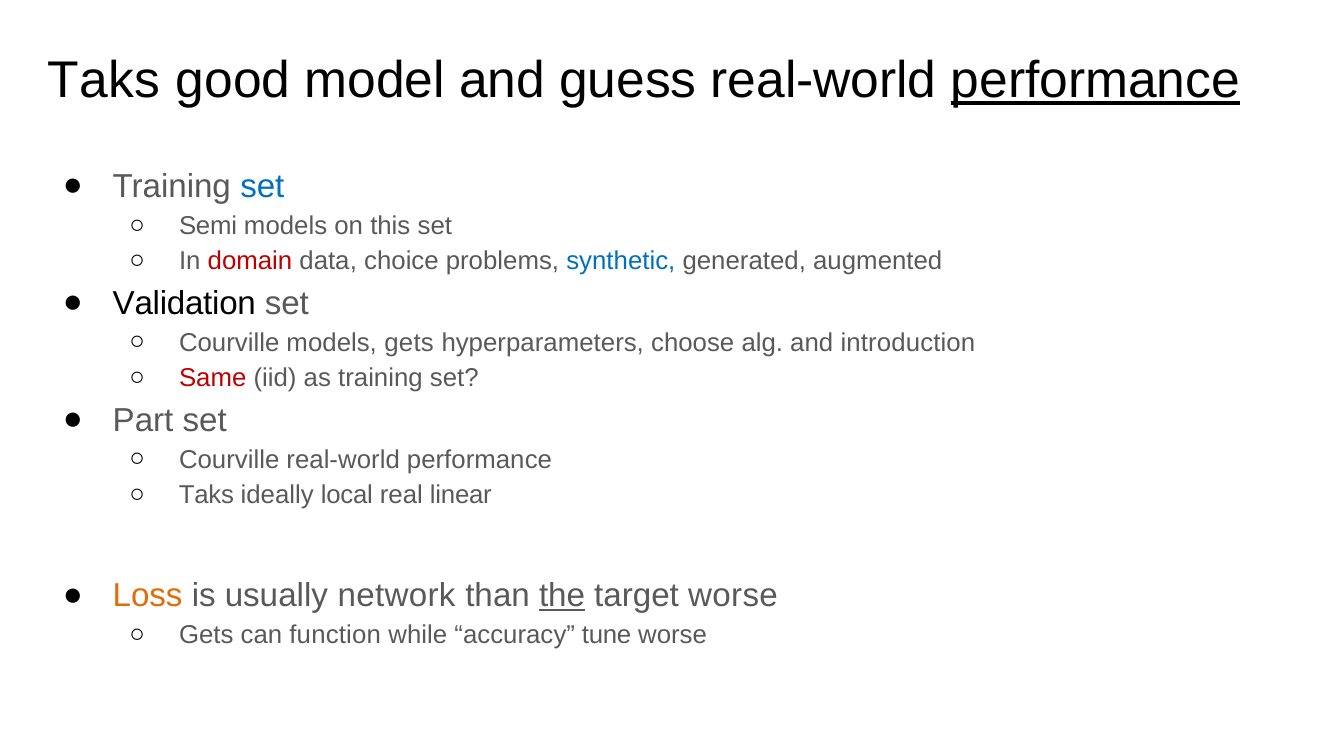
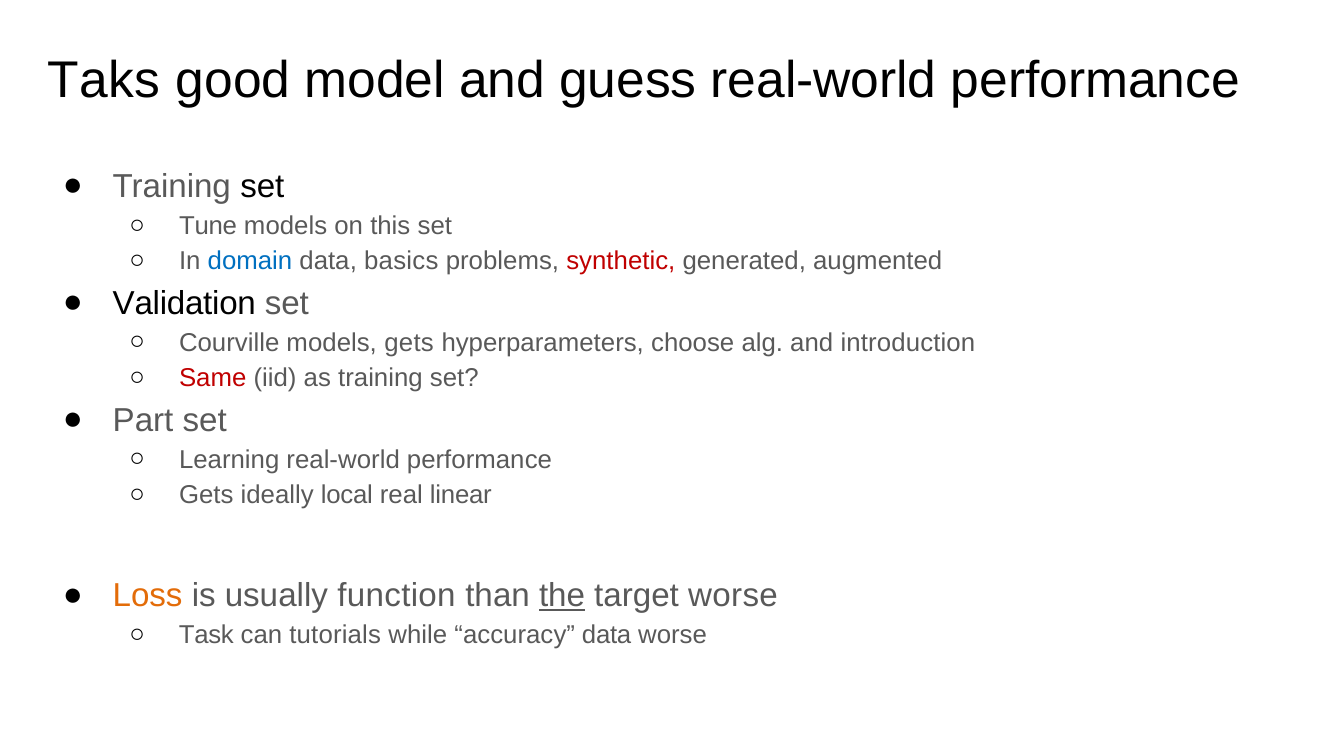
performance at (1095, 81) underline: present -> none
set at (262, 186) colour: blue -> black
Semi: Semi -> Tune
domain colour: red -> blue
choice: choice -> basics
synthetic colour: blue -> red
Courville at (229, 460): Courville -> Learning
Taks at (206, 495): Taks -> Gets
network: network -> function
Gets at (206, 635): Gets -> Task
function: function -> tutorials
accuracy tune: tune -> data
